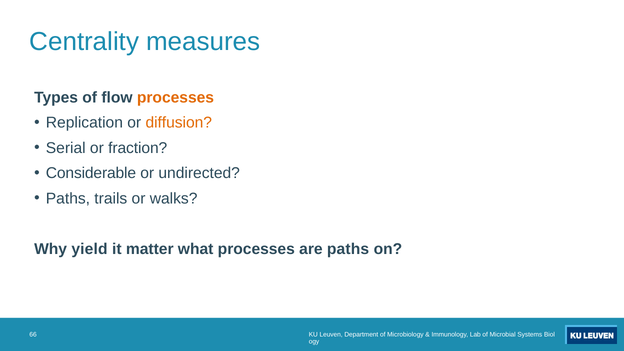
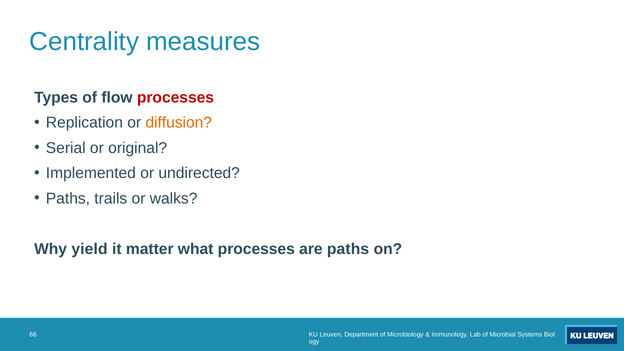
processes at (175, 98) colour: orange -> red
fraction: fraction -> original
Considerable: Considerable -> Implemented
